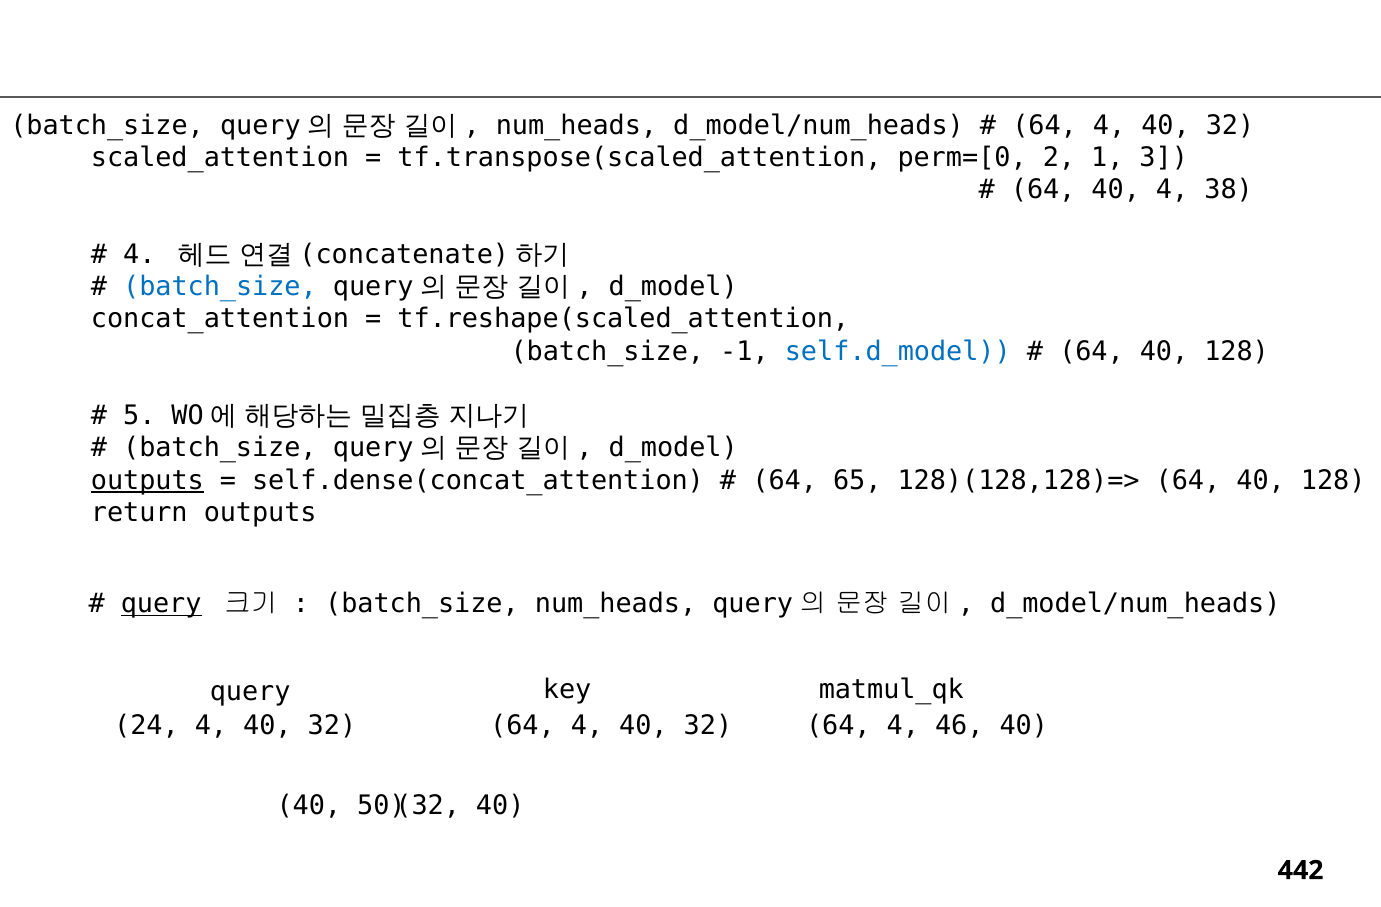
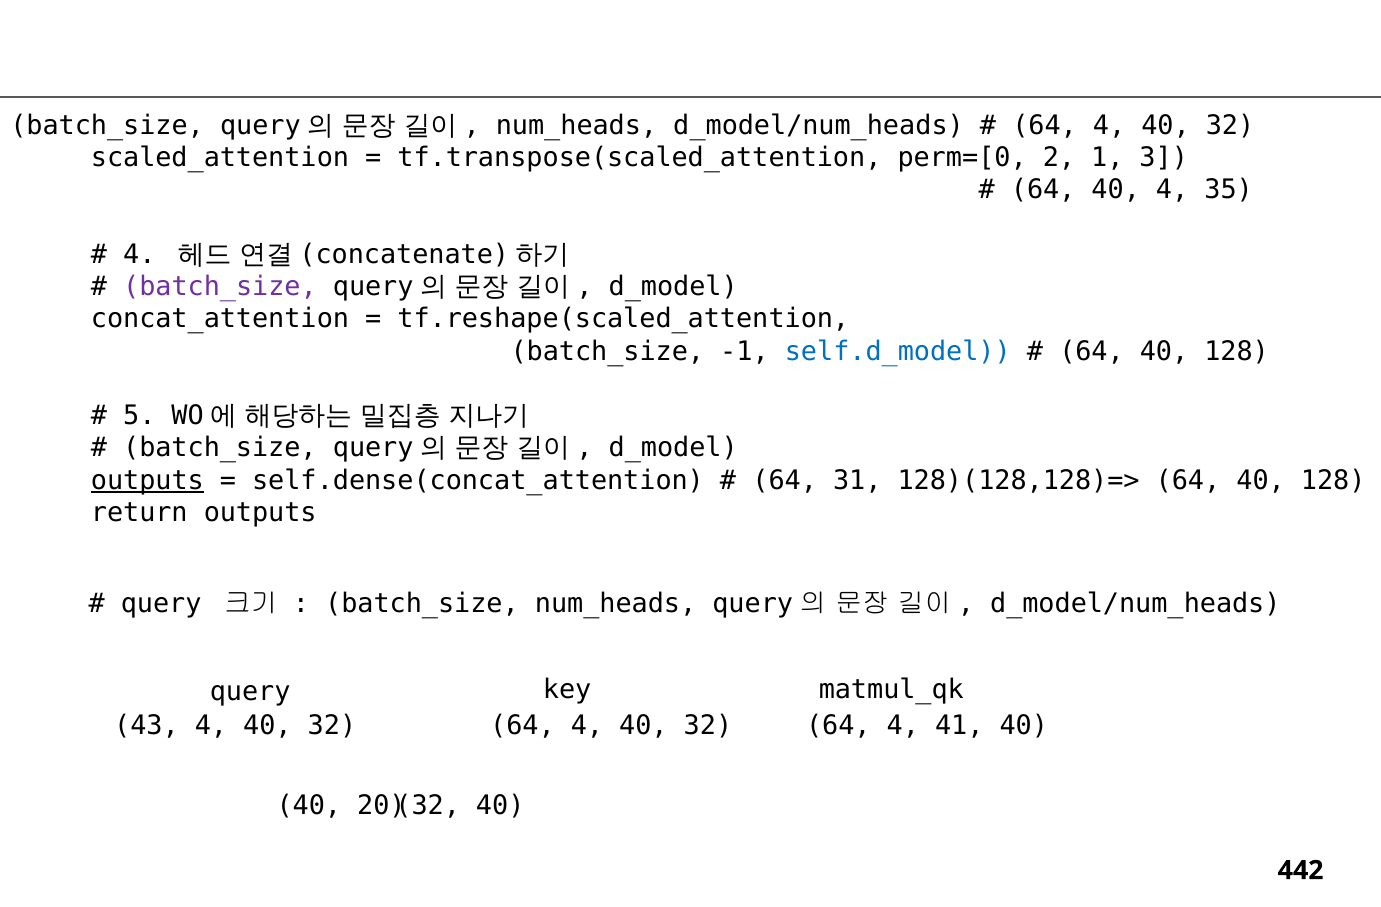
38: 38 -> 35
batch_size at (220, 287) colour: blue -> purple
65: 65 -> 31
query at (161, 604) underline: present -> none
24: 24 -> 43
46: 46 -> 41
50: 50 -> 20
